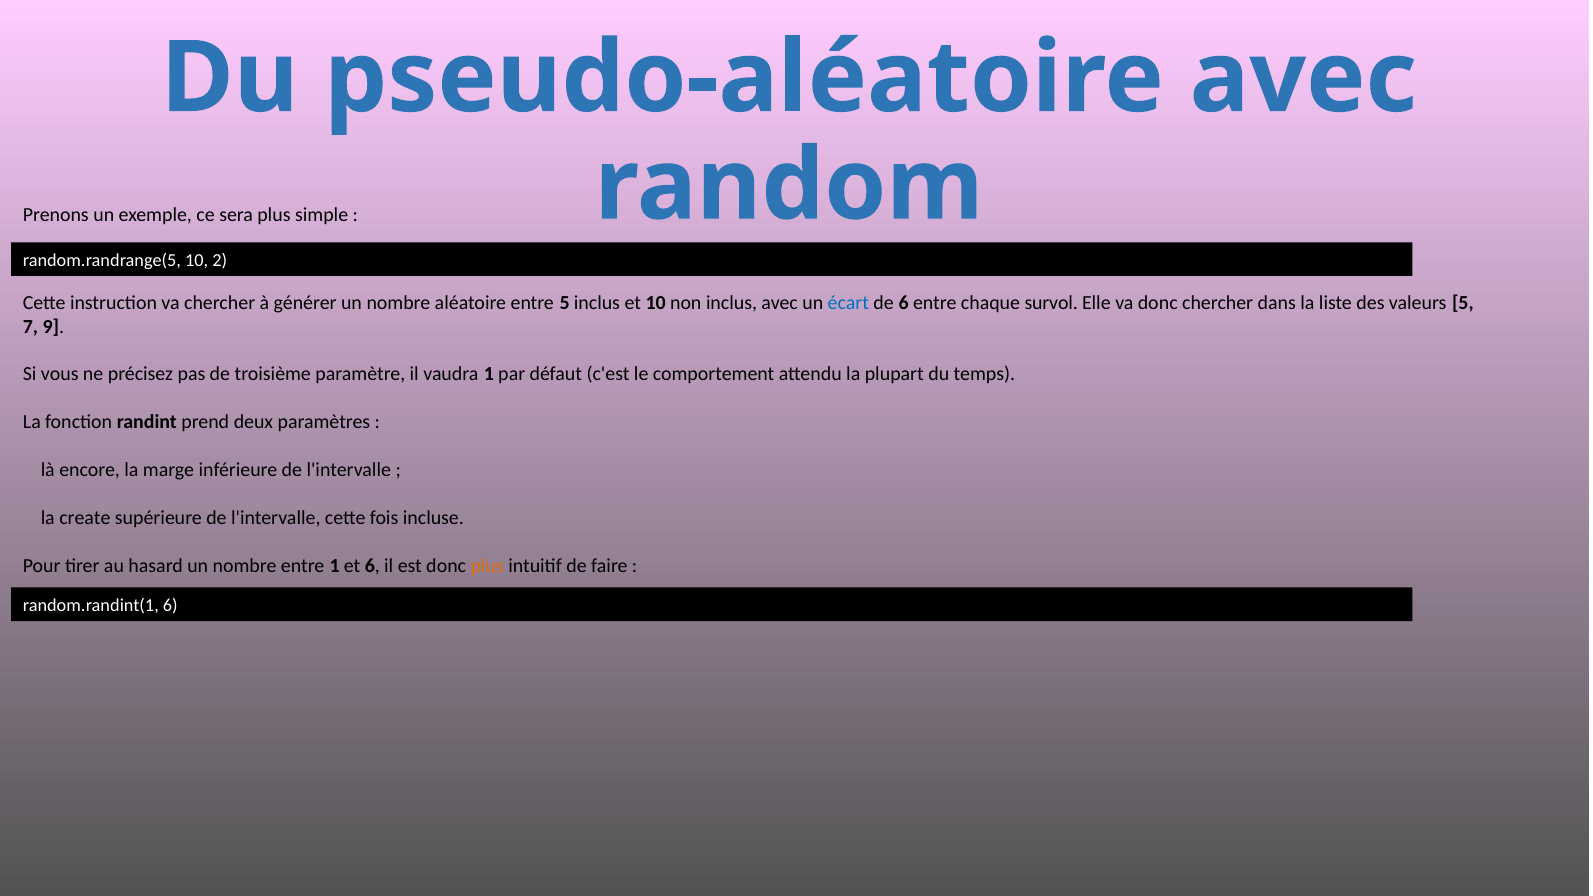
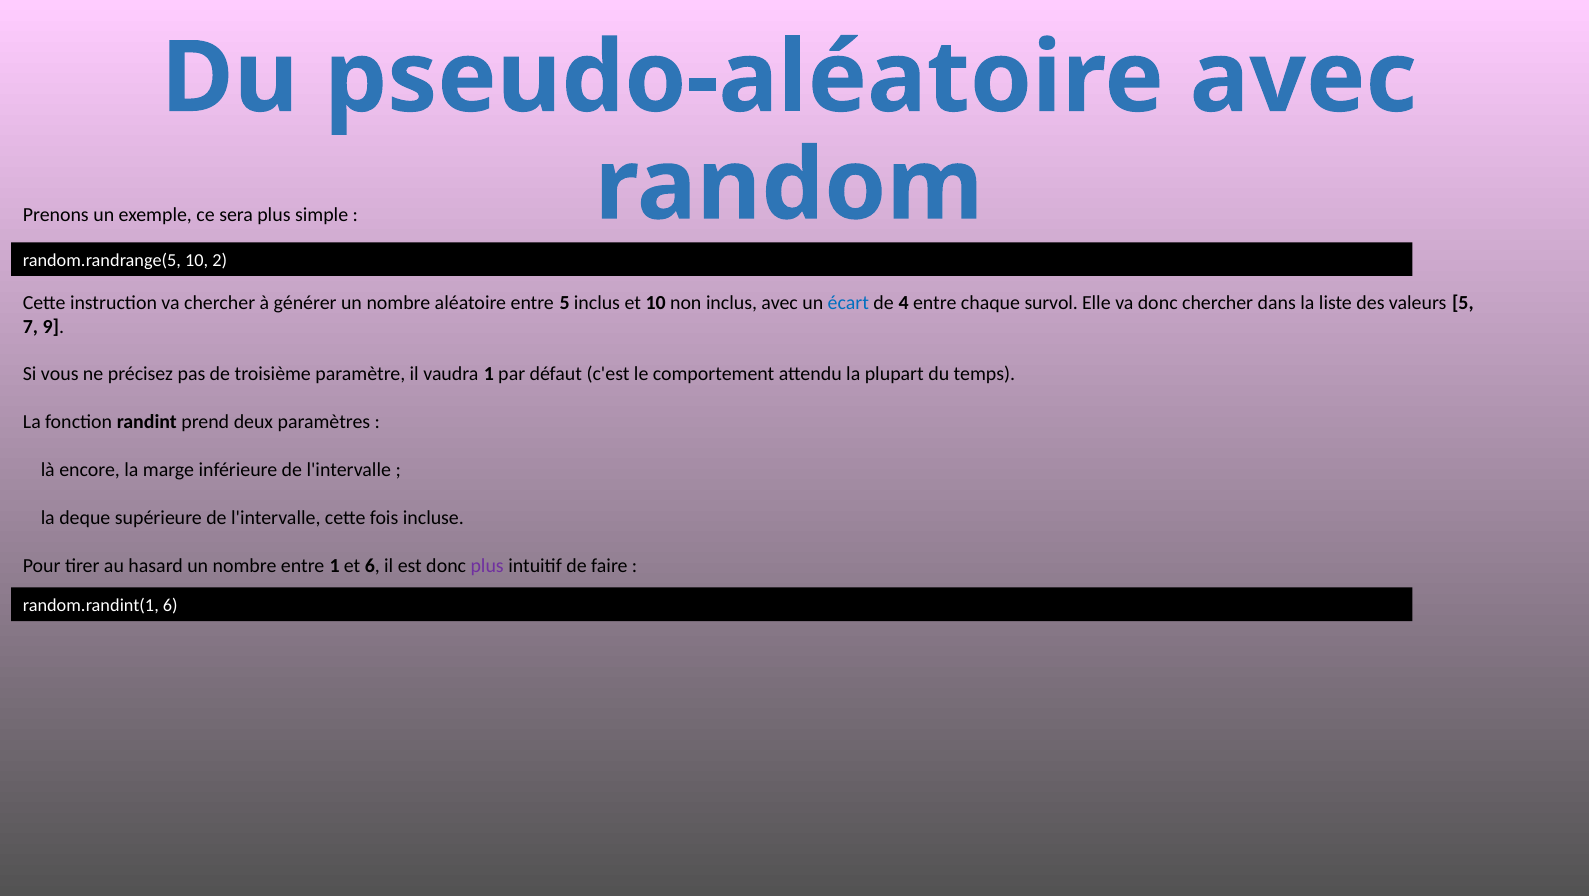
de 6: 6 -> 4
create: create -> deque
plus at (487, 566) colour: orange -> purple
